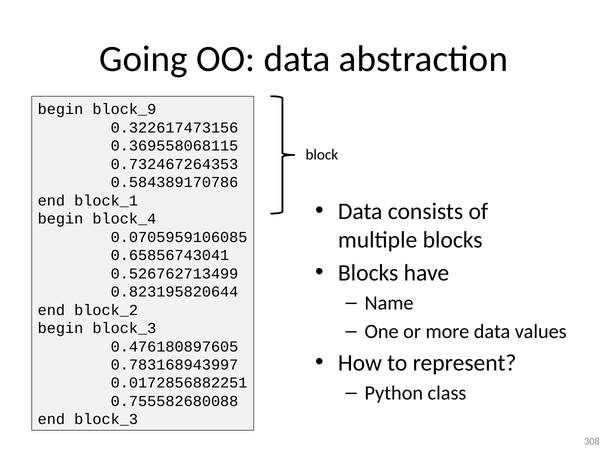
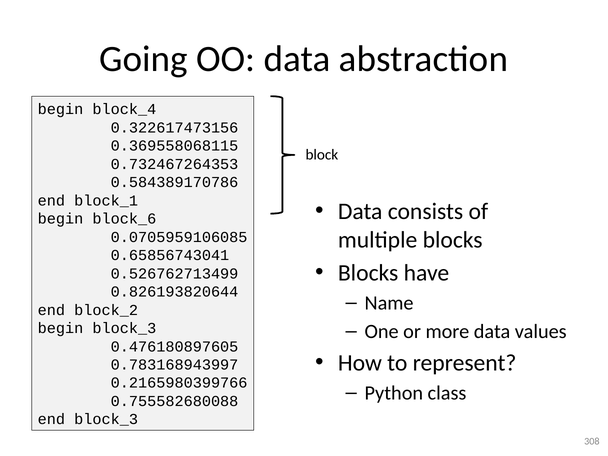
block_9: block_9 -> block_4
block_4: block_4 -> block_6
0.823195820644: 0.823195820644 -> 0.826193820644
0.0172856882251: 0.0172856882251 -> 0.2165980399766
